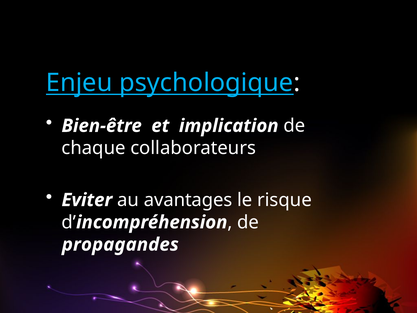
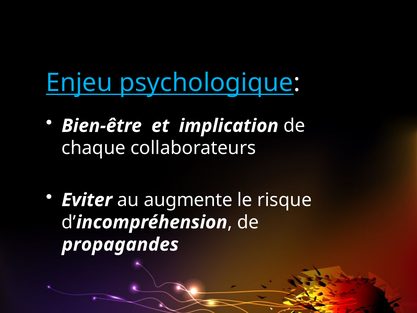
avantages: avantages -> augmente
